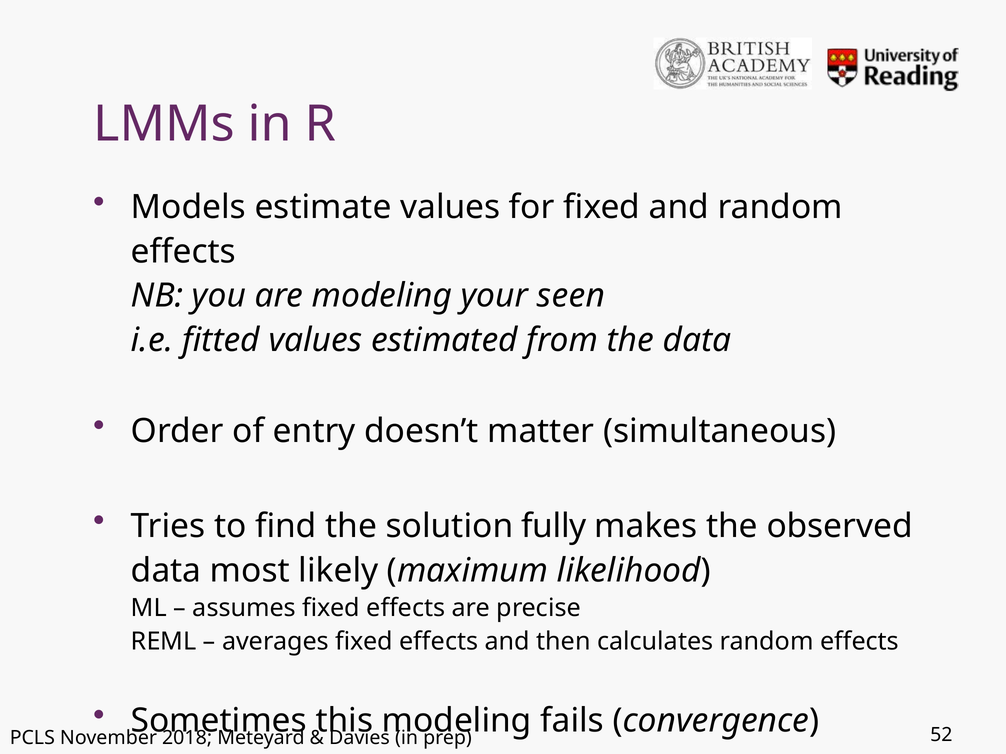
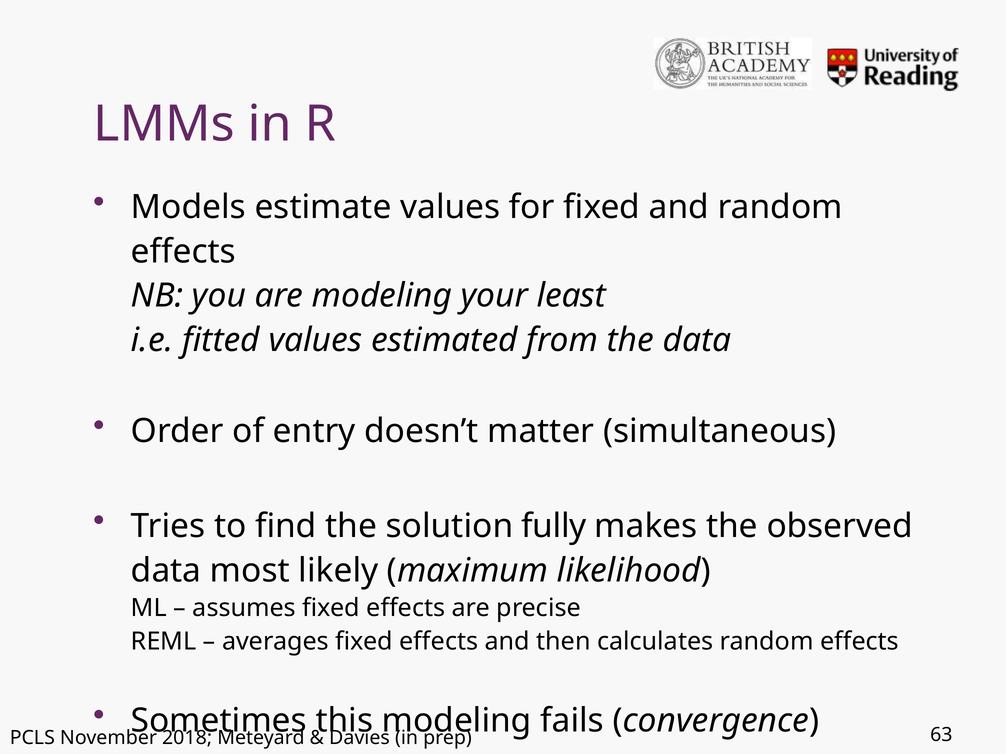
seen: seen -> least
52: 52 -> 63
